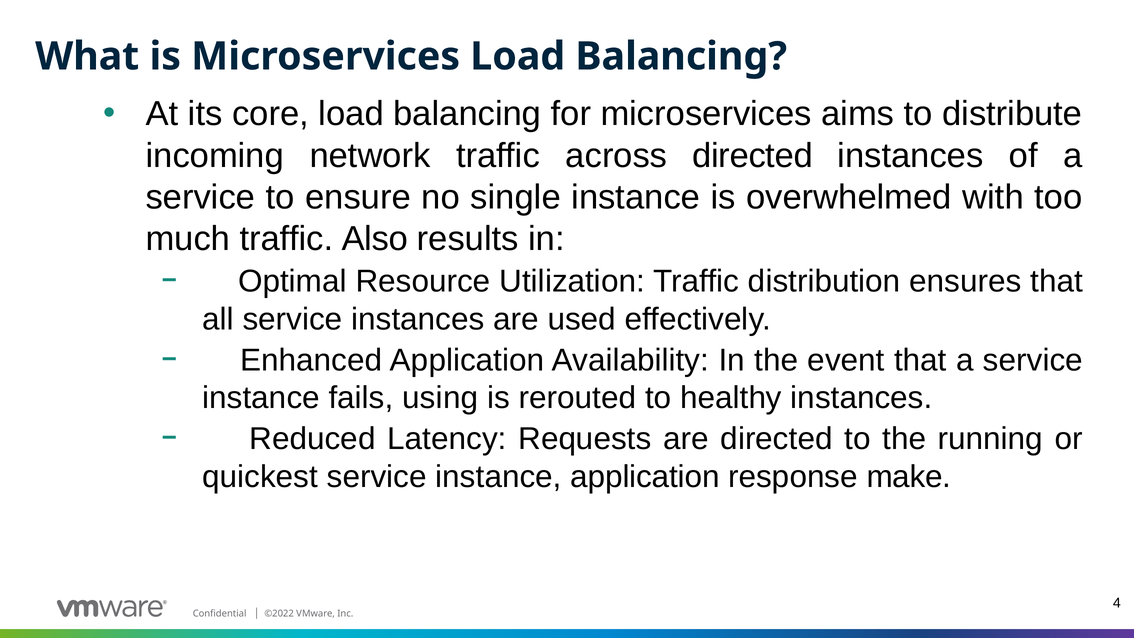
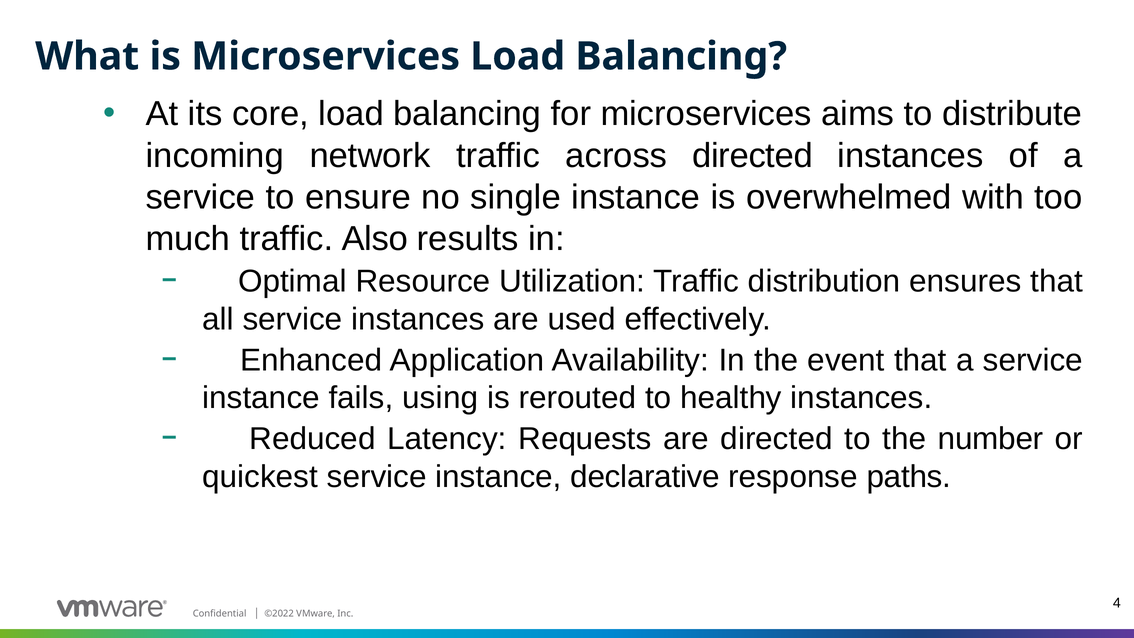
running: running -> number
instance application: application -> declarative
make: make -> paths
